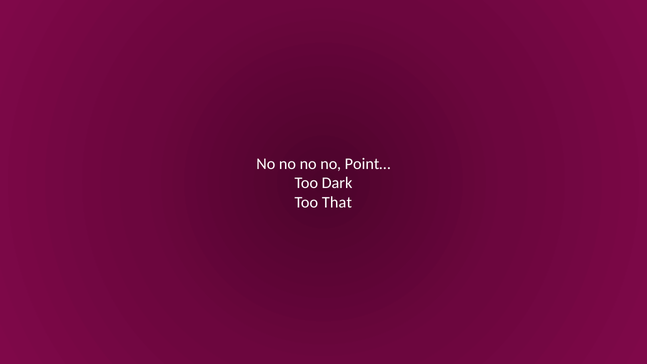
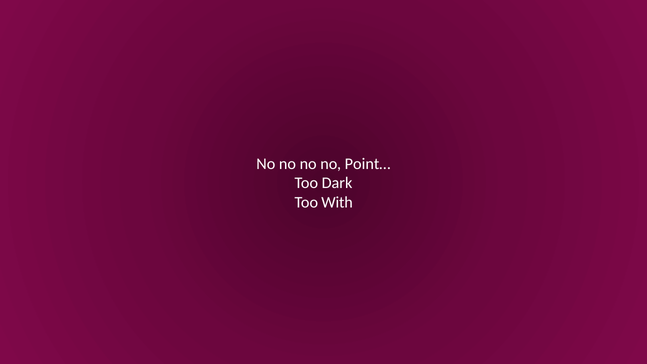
That: That -> With
